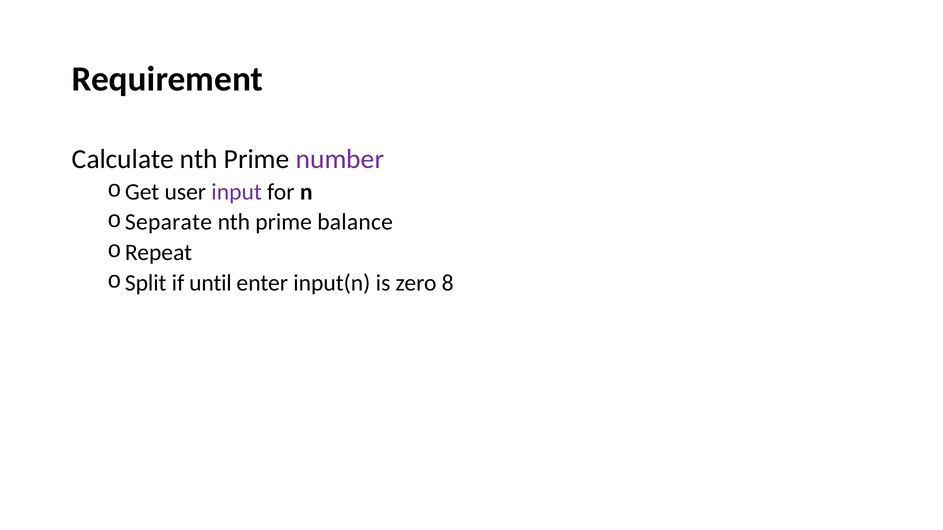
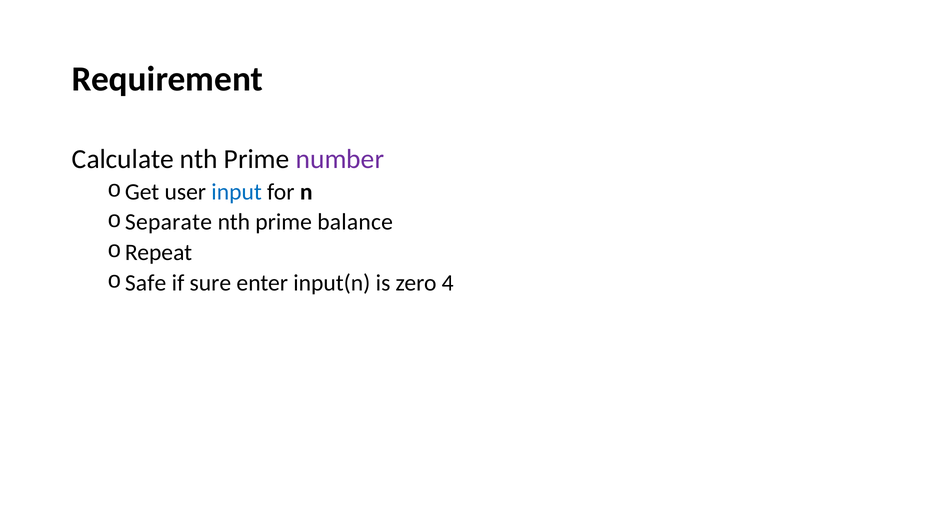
input colour: purple -> blue
Split: Split -> Safe
until: until -> sure
8: 8 -> 4
